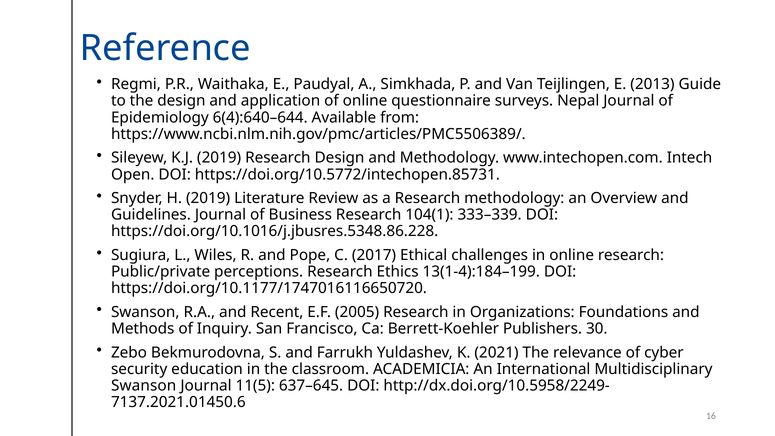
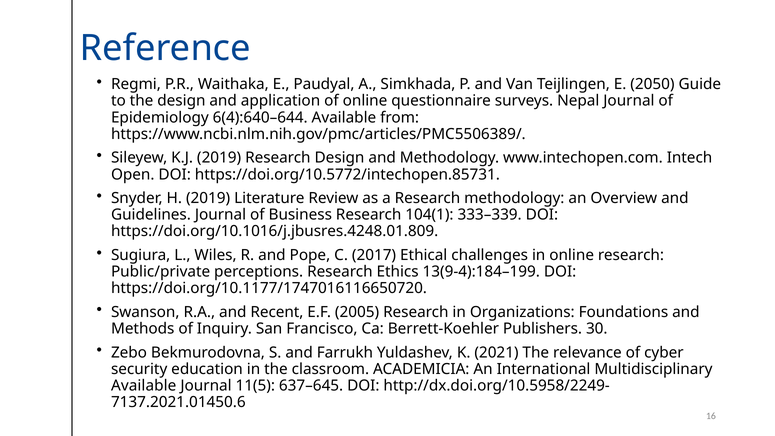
2013: 2013 -> 2050
https://doi.org/10.1016/j.jbusres.5348.86.228: https://doi.org/10.1016/j.jbusres.5348.86.228 -> https://doi.org/10.1016/j.jbusres.4248.01.809
13(1-4):184–199: 13(1-4):184–199 -> 13(9-4):184–199
Swanson at (144, 386): Swanson -> Available
